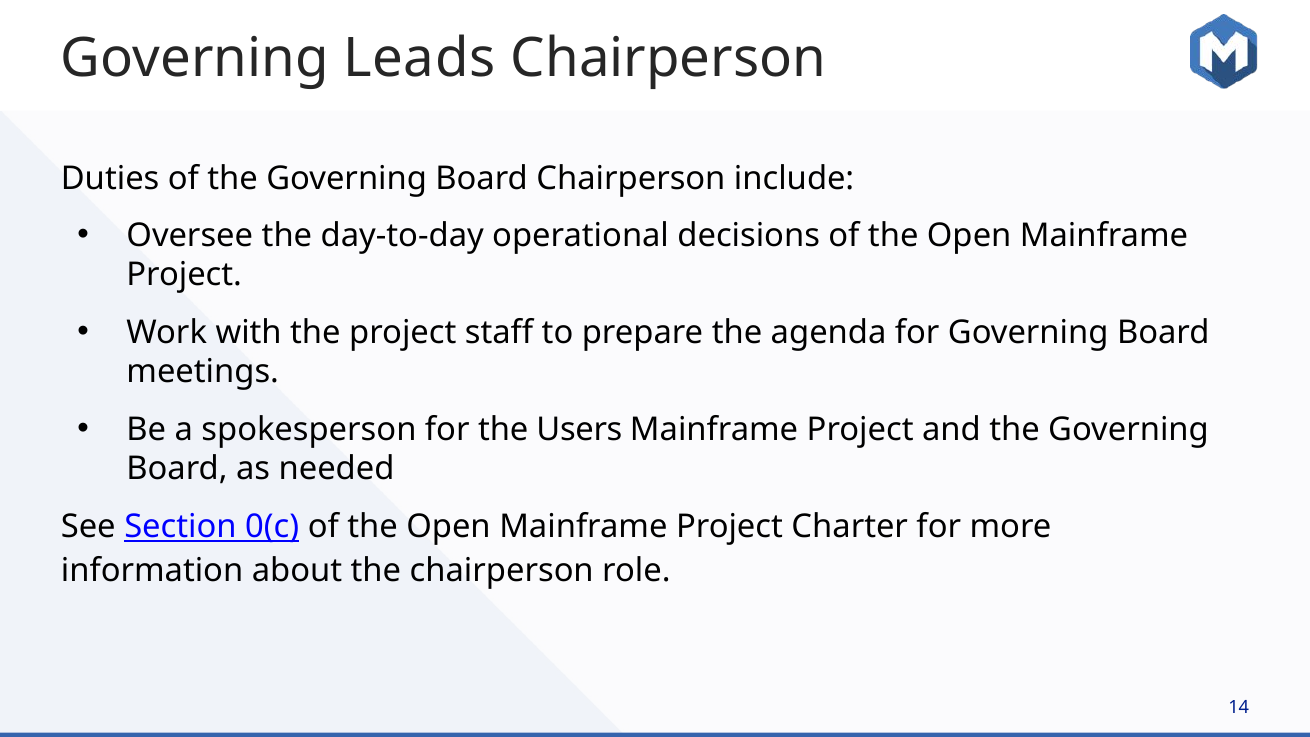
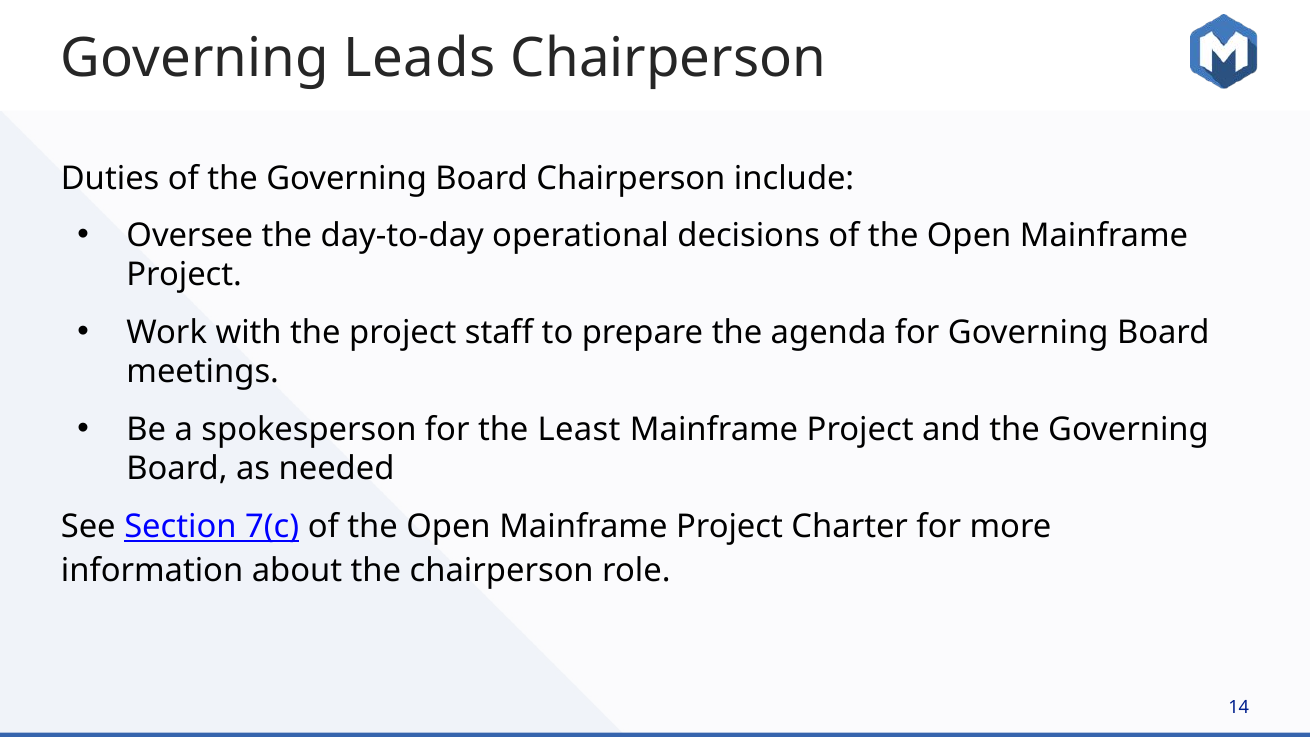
Users: Users -> Least
0(c: 0(c -> 7(c
